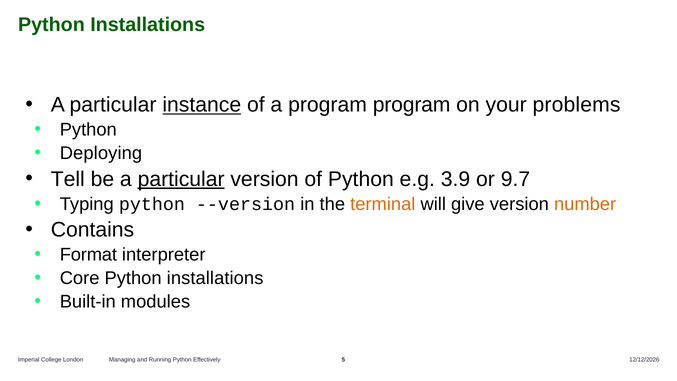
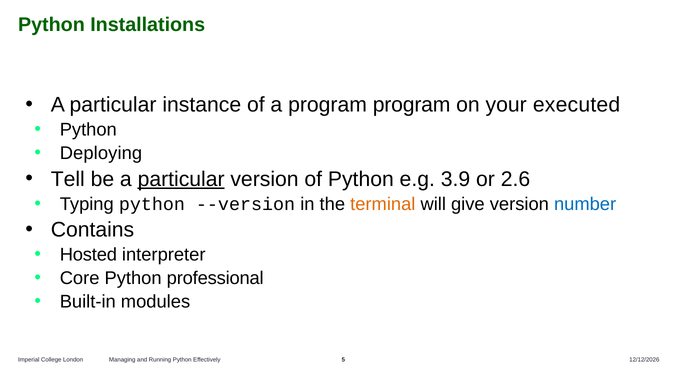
instance underline: present -> none
problems: problems -> executed
9.7: 9.7 -> 2.6
number colour: orange -> blue
Format: Format -> Hosted
Core Python installations: installations -> professional
